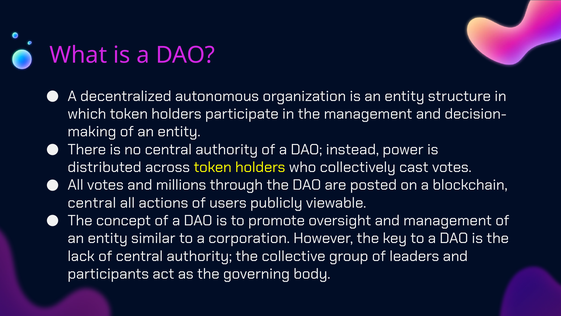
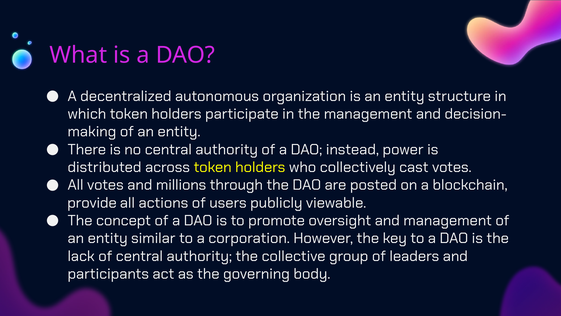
central at (92, 203): central -> provide
